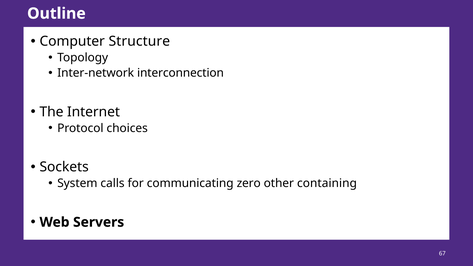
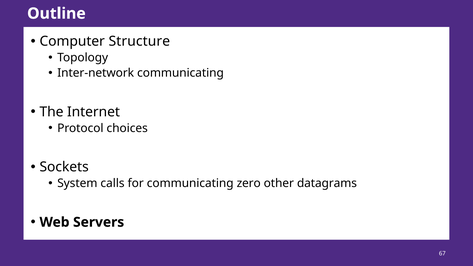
Inter-network interconnection: interconnection -> communicating
containing: containing -> datagrams
